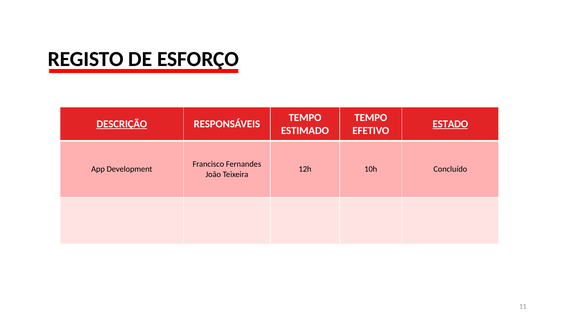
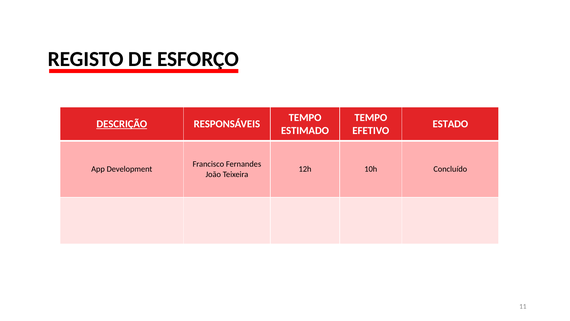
ESTADO underline: present -> none
